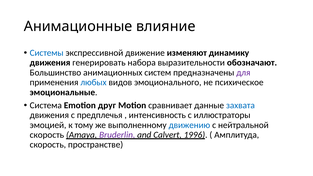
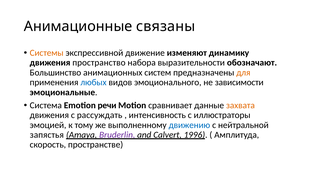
влияние: влияние -> связаны
Системы colour: blue -> orange
генерировать: генерировать -> пространство
для colour: purple -> orange
психическое: психическое -> зависимости
друг: друг -> речи
захвата colour: blue -> orange
предплечья: предплечья -> рассуждать
скорость at (47, 135): скорость -> запястья
